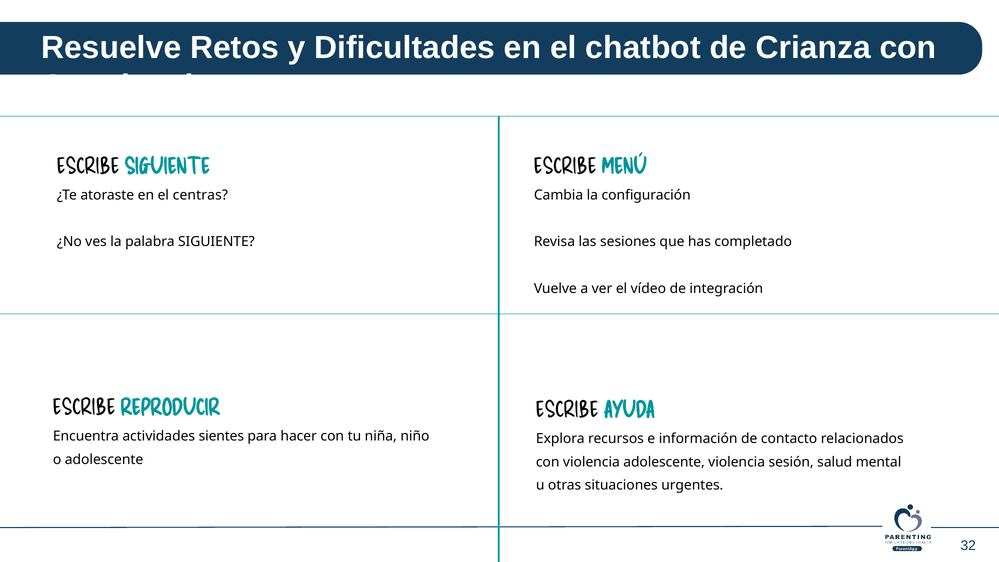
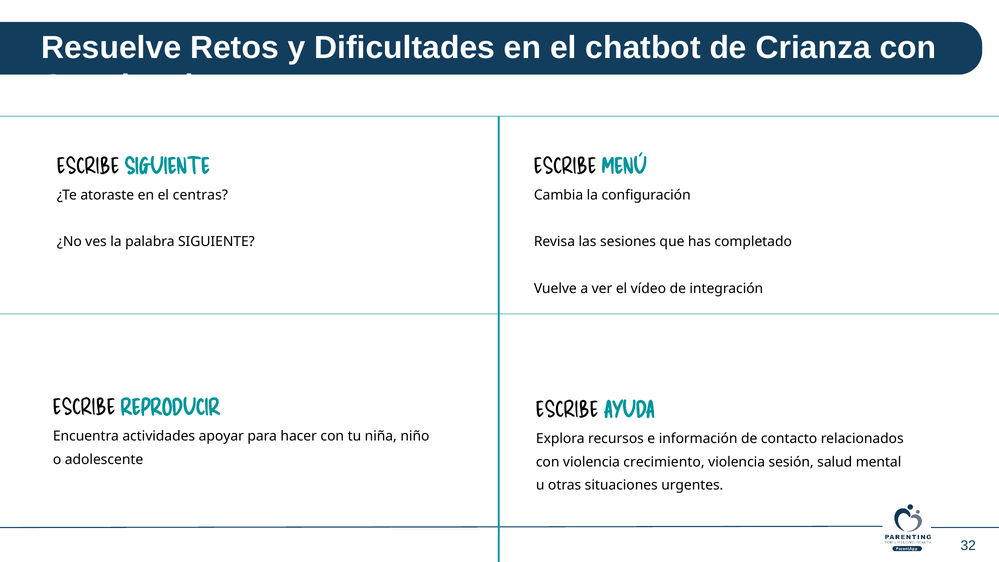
sientes: sientes -> apoyar
violencia adolescente: adolescente -> crecimiento
